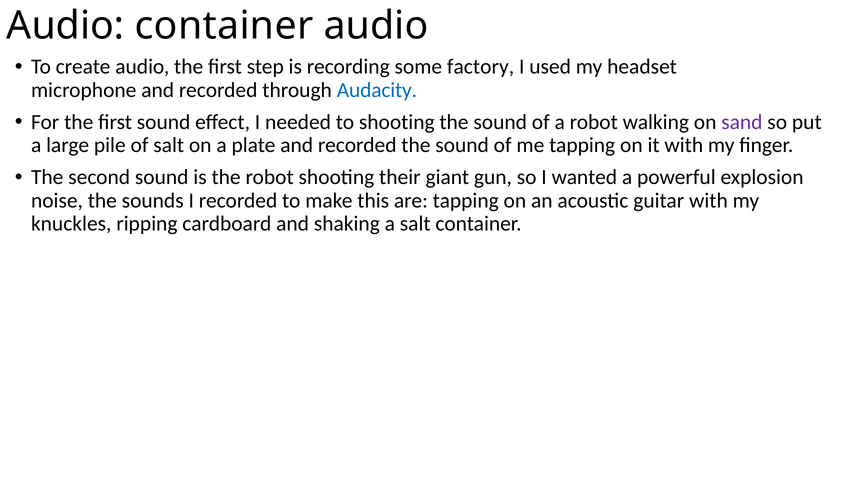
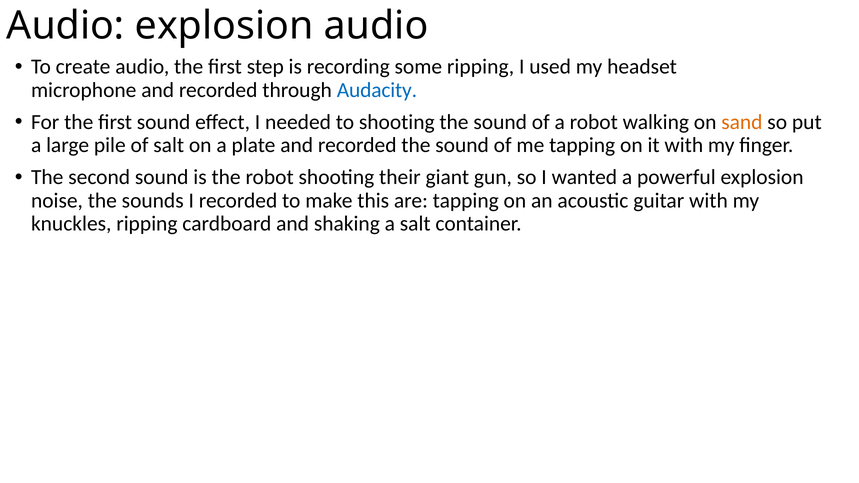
Audio container: container -> explosion
some factory: factory -> ripping
sand colour: purple -> orange
